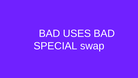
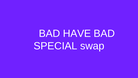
USES: USES -> HAVE
